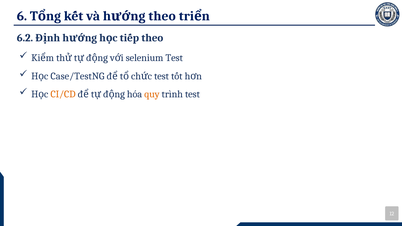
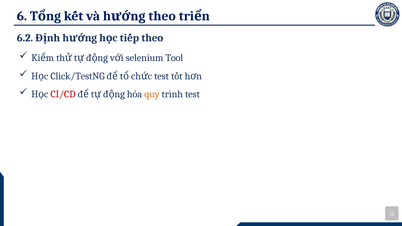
selenium Test: Test -> Tool
Case/TestNG: Case/TestNG -> Click/TestNG
CI/CD colour: orange -> red
